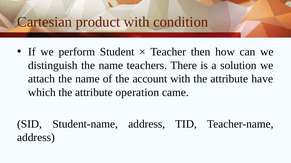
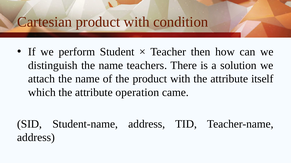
the account: account -> product
have: have -> itself
